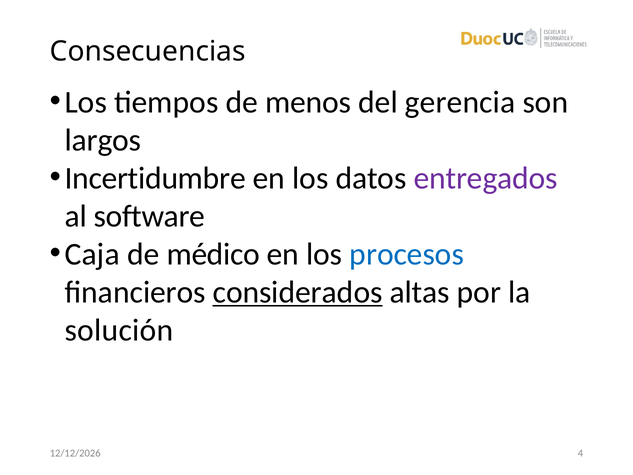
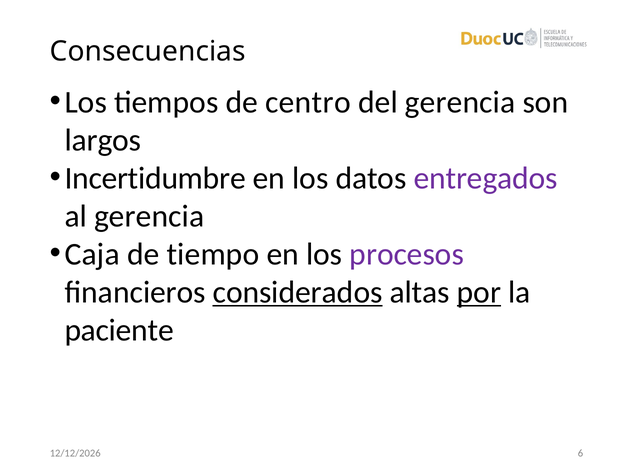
menos: menos -> centro
al software: software -> gerencia
médico: médico -> tiempo
procesos colour: blue -> purple
por underline: none -> present
solución: solución -> paciente
4: 4 -> 6
